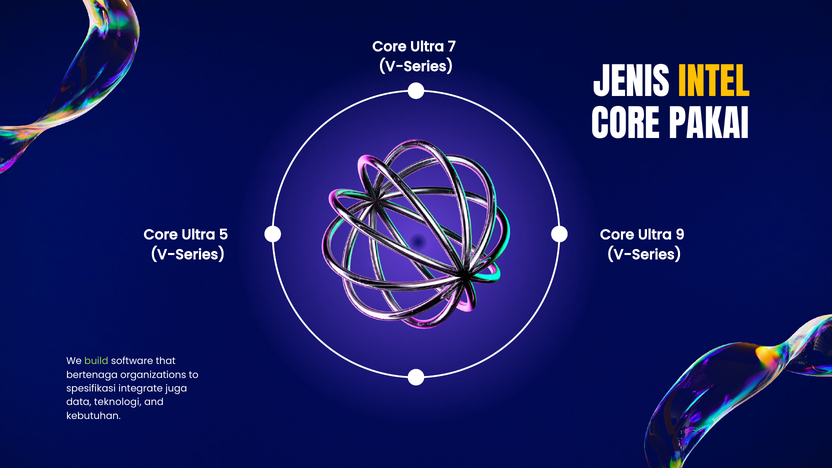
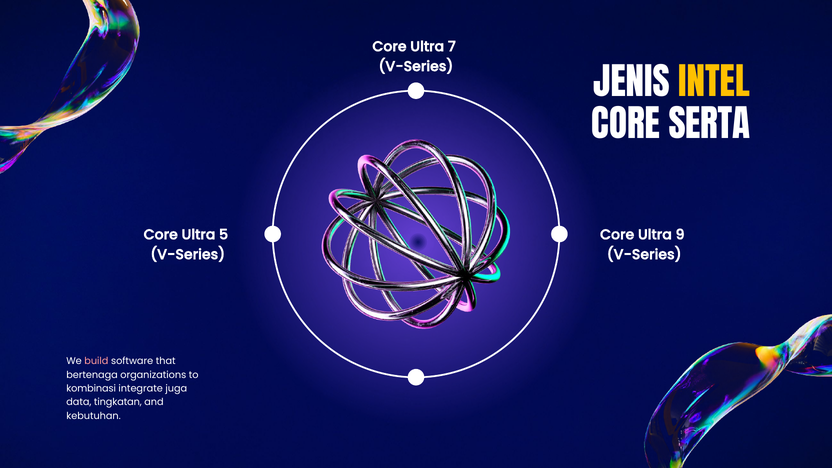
PAKAI: PAKAI -> SERTA
build colour: light green -> pink
spesifikasi: spesifikasi -> kombinasi
teknologi: teknologi -> tingkatan
